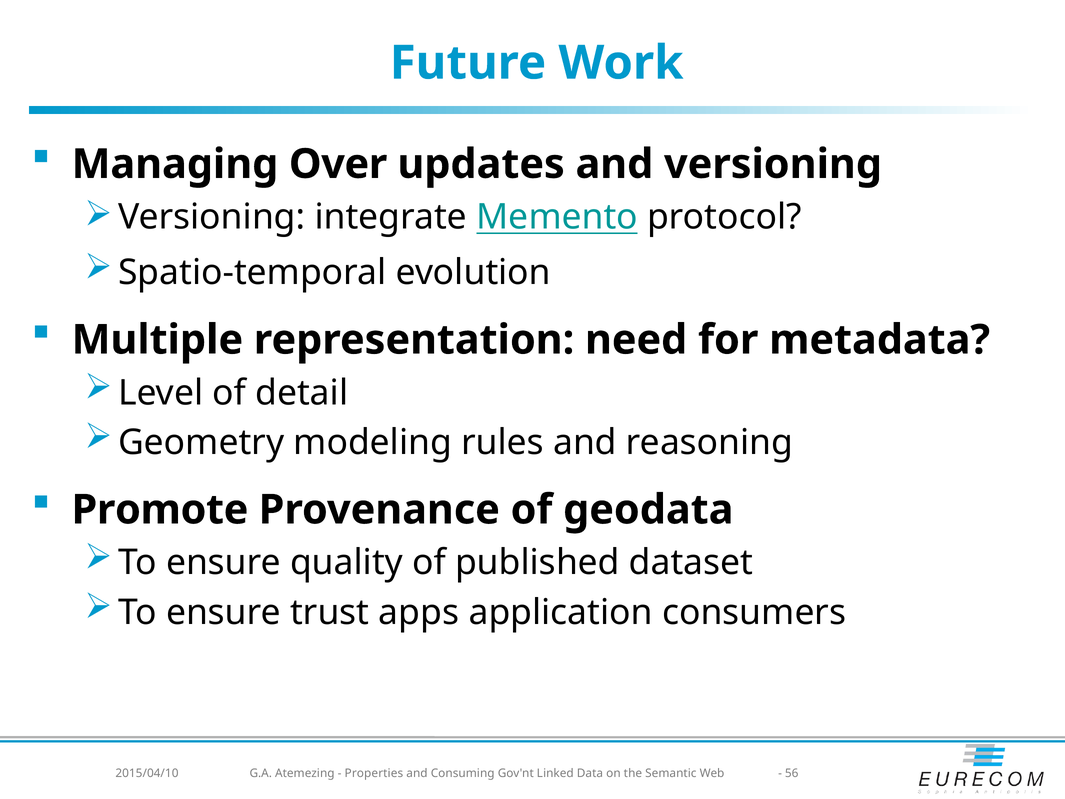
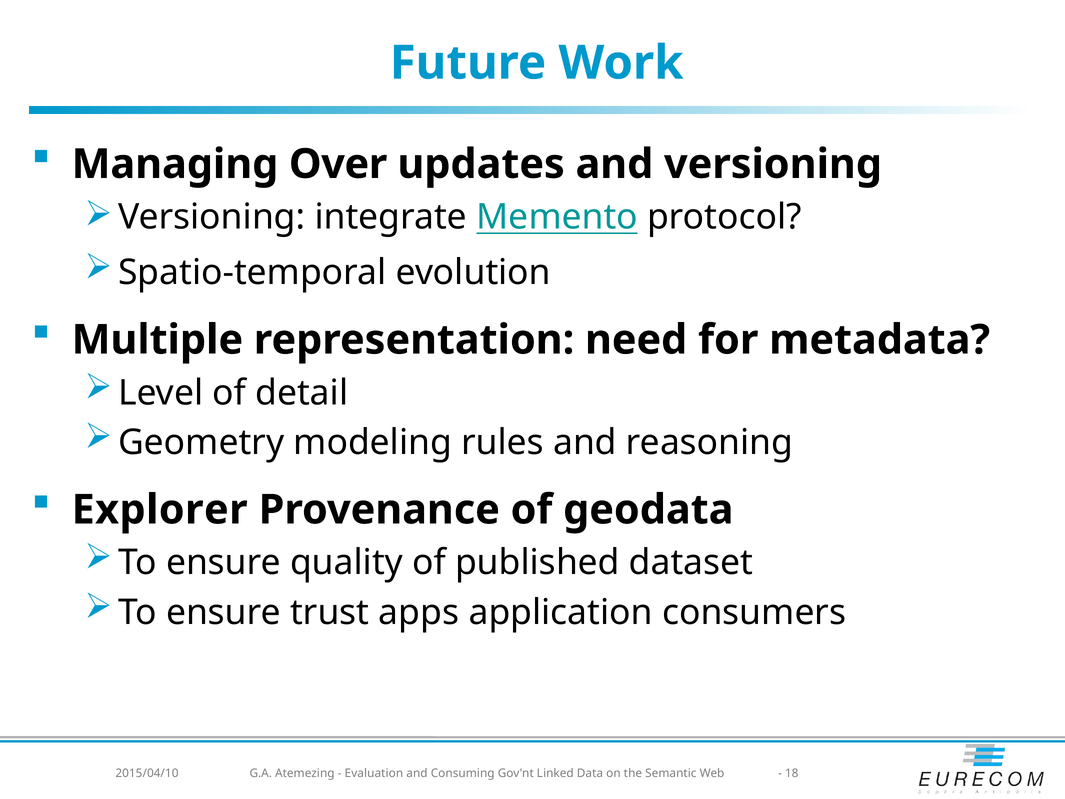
Promote: Promote -> Explorer
Properties: Properties -> Evaluation
56: 56 -> 18
